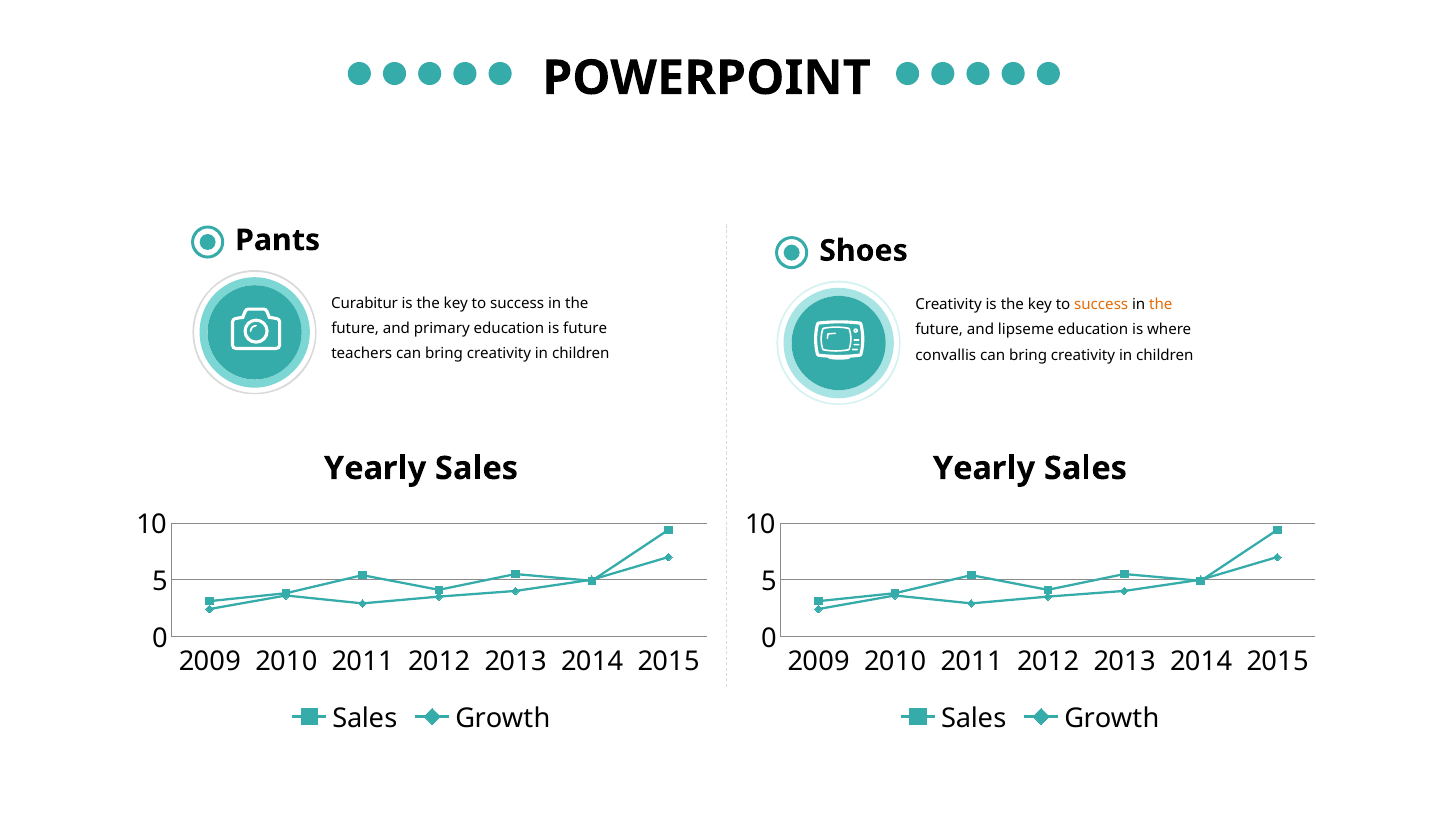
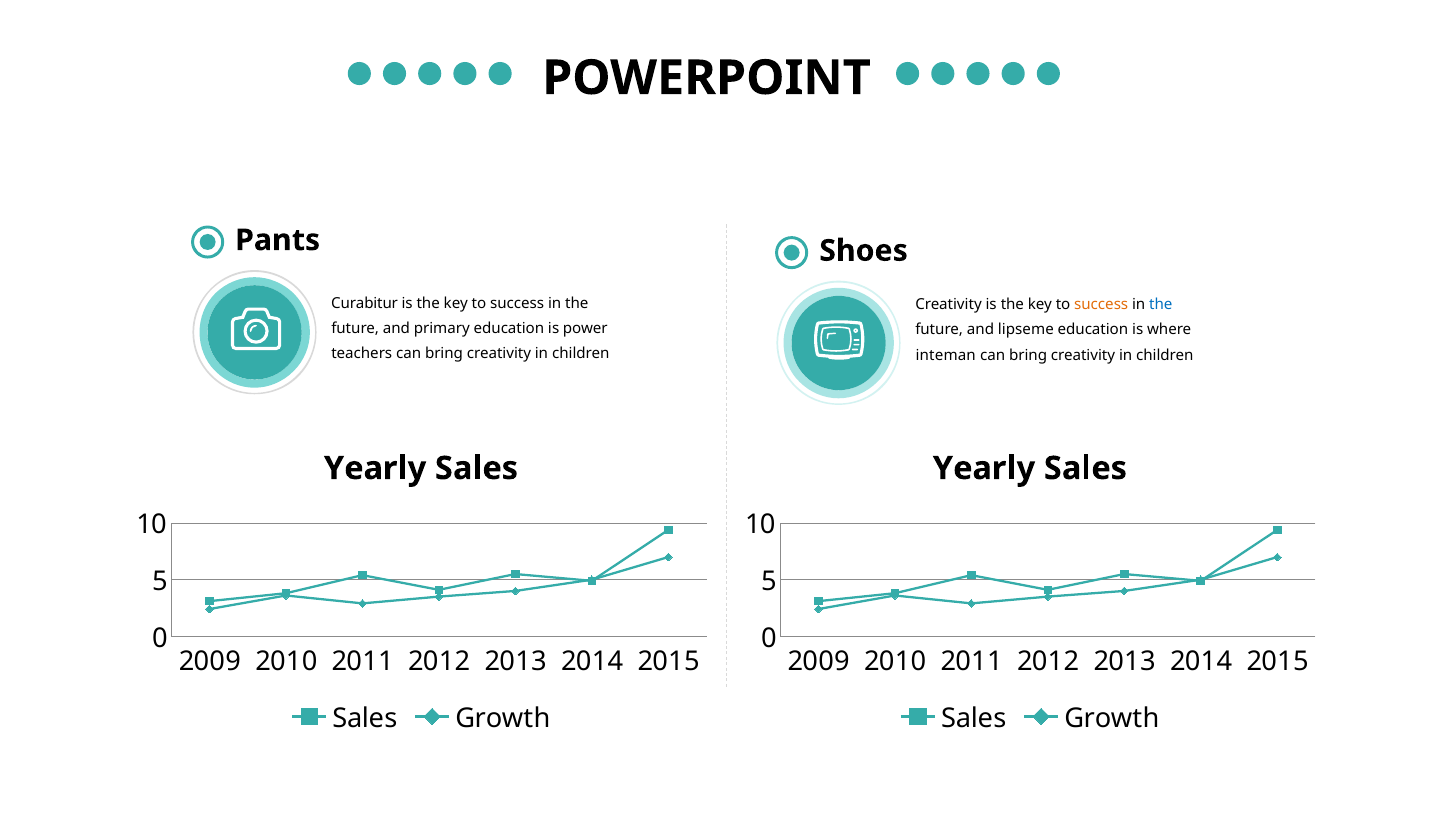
the at (1161, 304) colour: orange -> blue
is future: future -> power
convallis: convallis -> inteman
